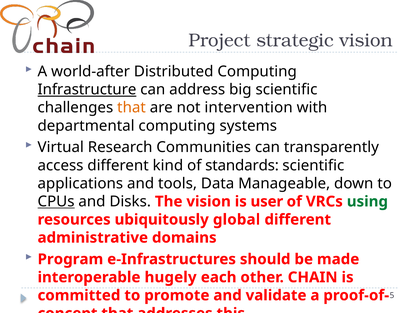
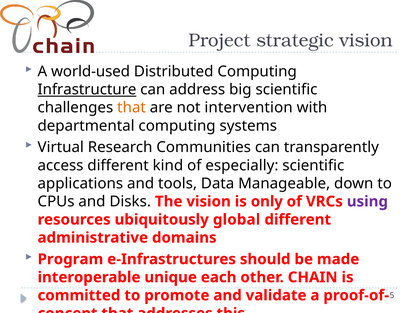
world-after: world-after -> world-used
standards: standards -> especially
CPUs underline: present -> none
user: user -> only
using colour: green -> purple
hugely: hugely -> unique
